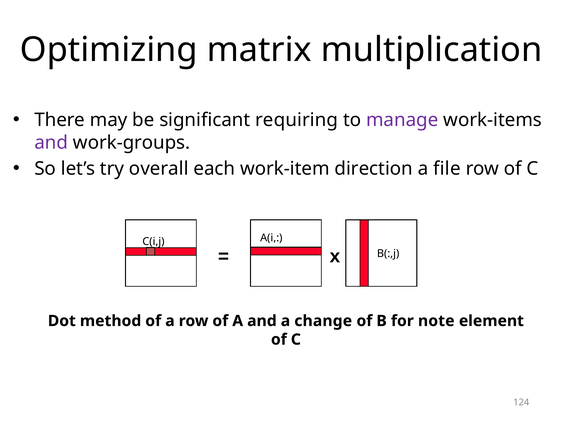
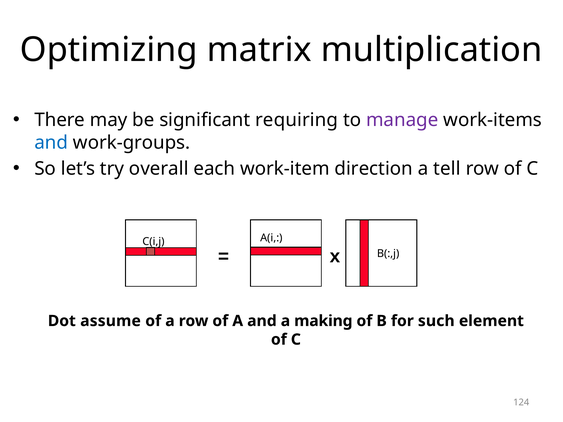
and at (51, 143) colour: purple -> blue
file: file -> tell
method: method -> assume
change: change -> making
note: note -> such
